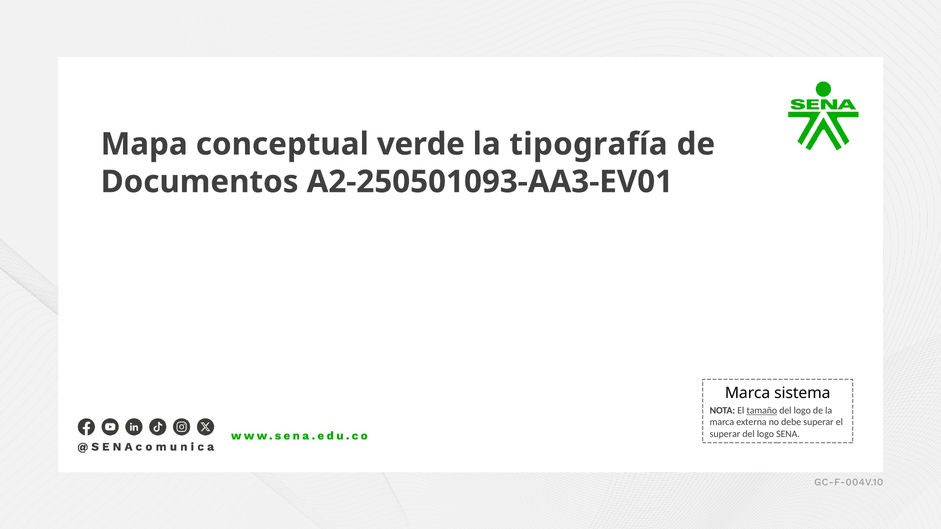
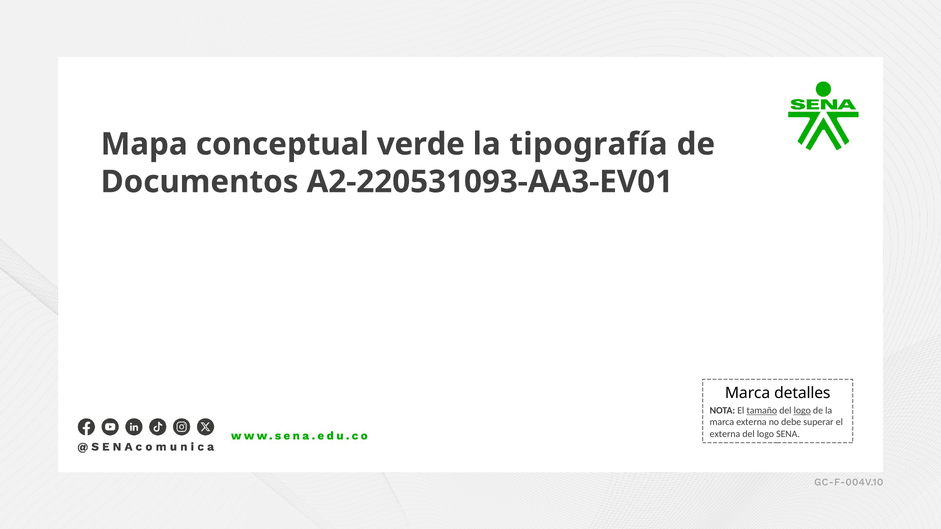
A2-250501093-AA3-EV01: A2-250501093-AA3-EV01 -> A2-220531093-AA3-EV01
sistema: sistema -> detalles
logo at (802, 411) underline: none -> present
superar at (725, 434): superar -> externa
